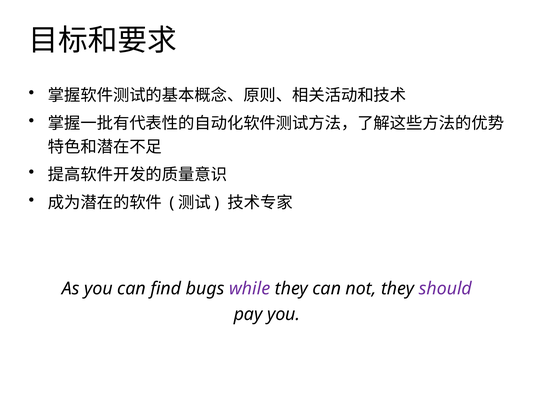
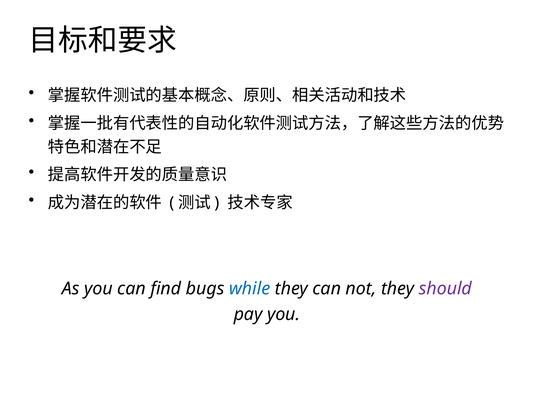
while colour: purple -> blue
